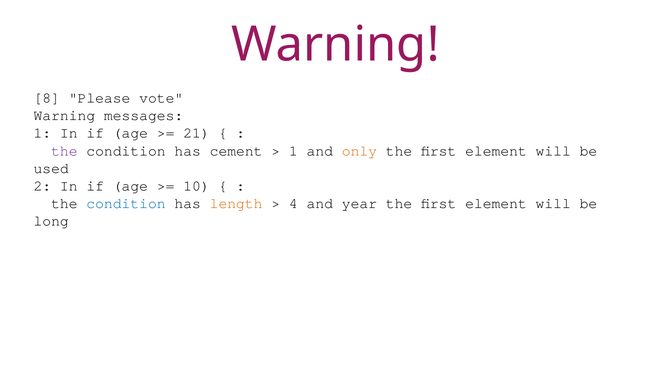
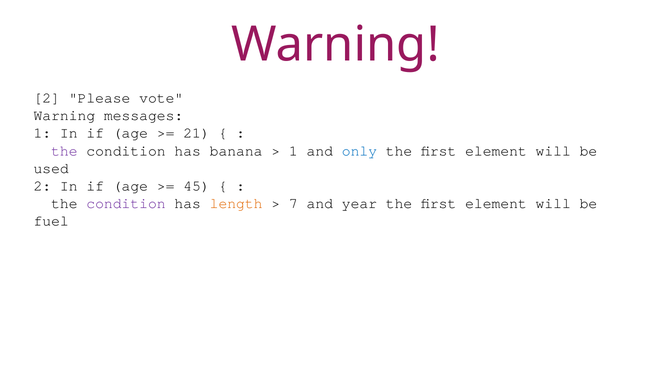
8 at (47, 98): 8 -> 2
cement: cement -> banana
only colour: orange -> blue
10: 10 -> 45
condition at (126, 204) colour: blue -> purple
4: 4 -> 7
long: long -> fuel
